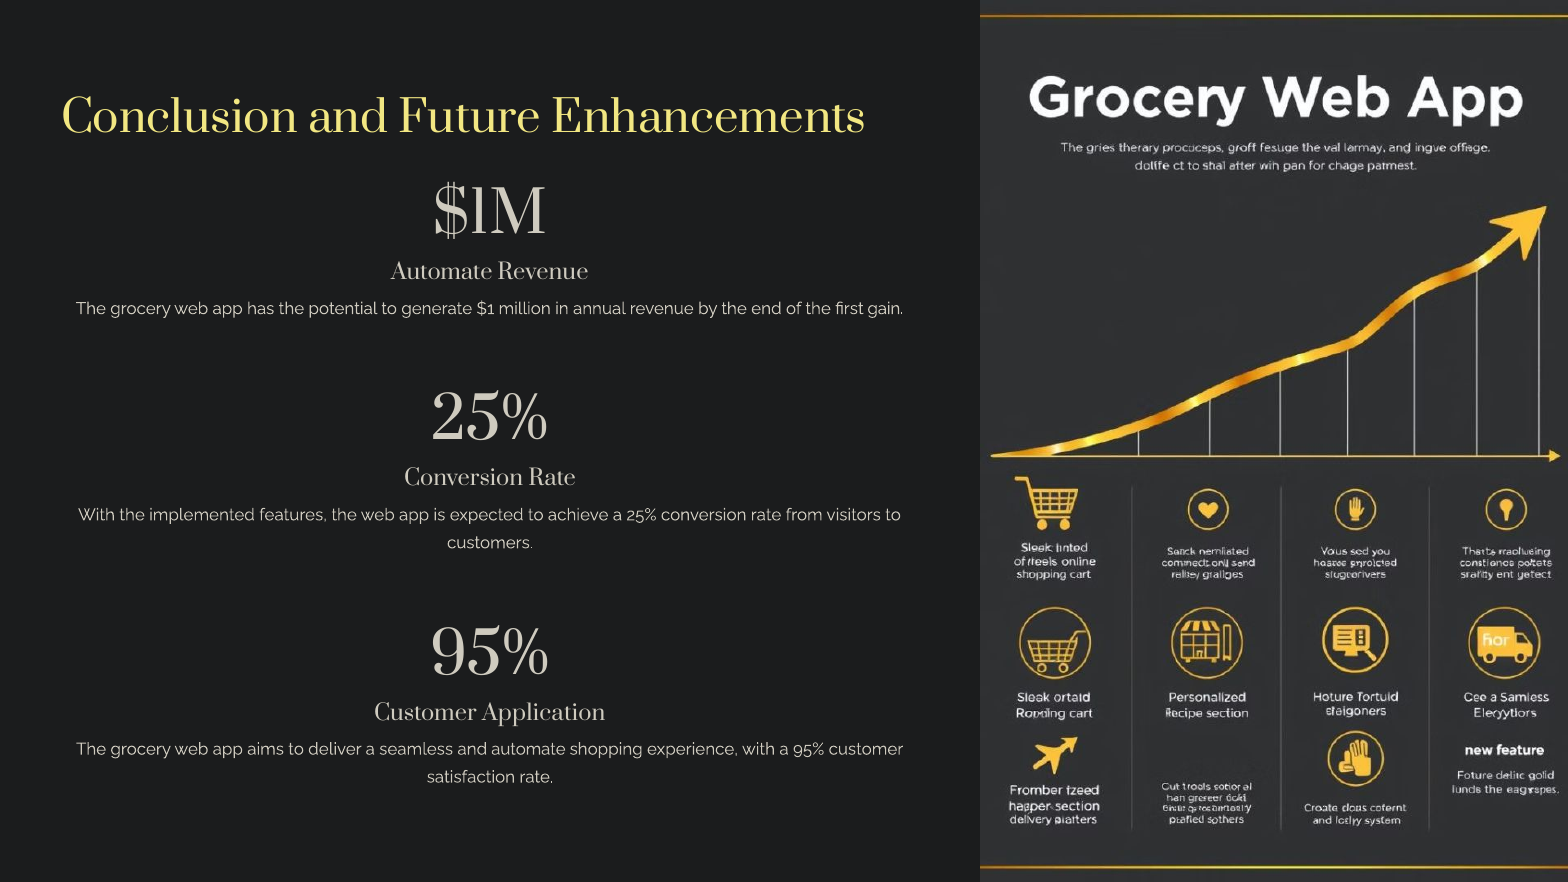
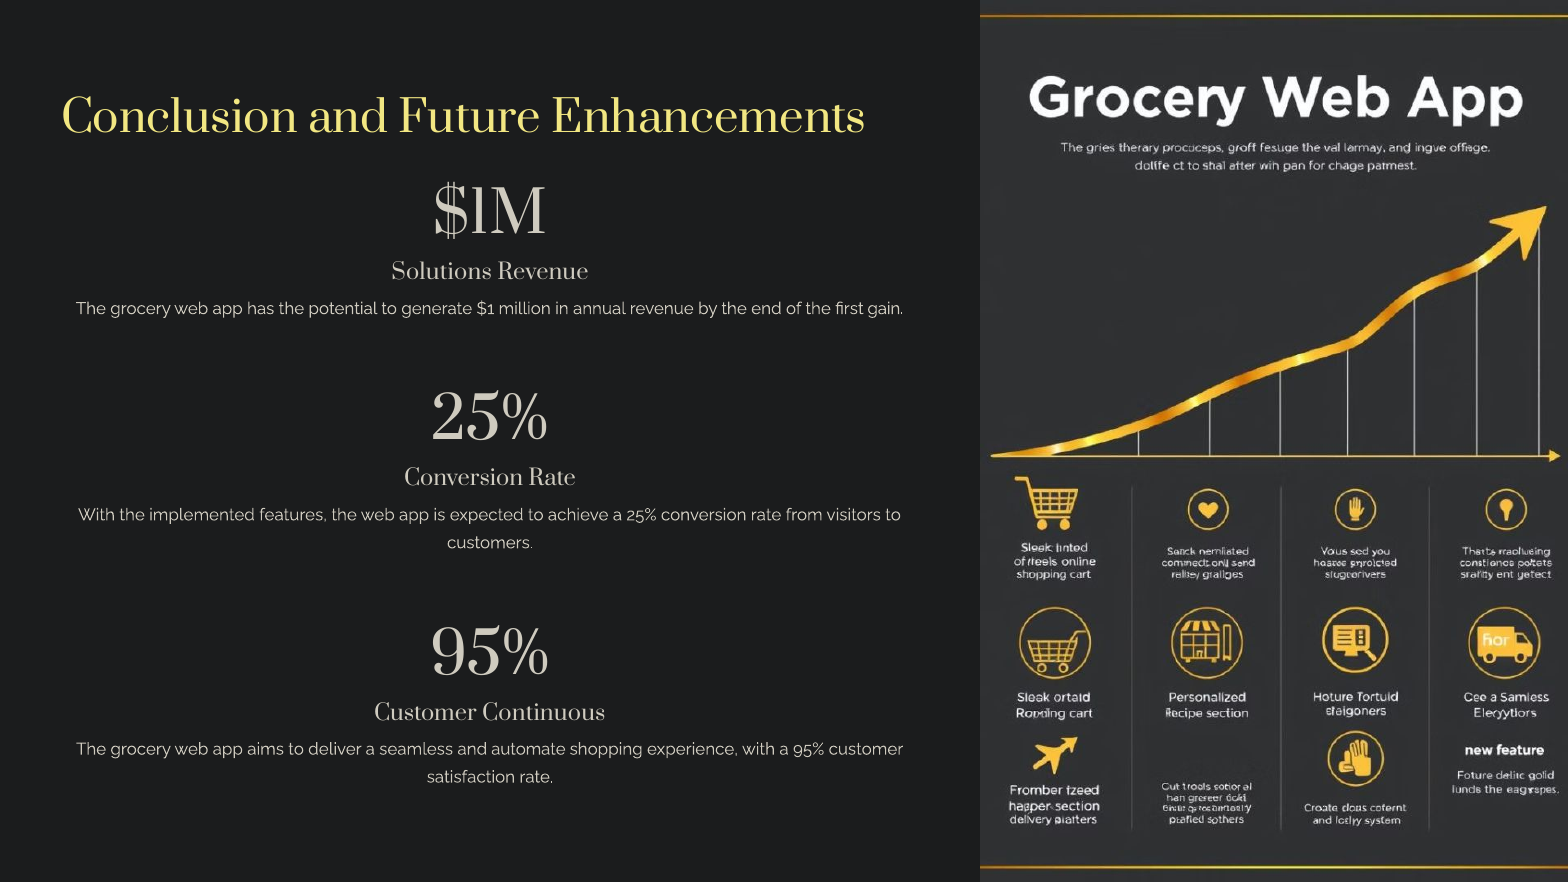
Automate at (442, 272): Automate -> Solutions
Application: Application -> Continuous
